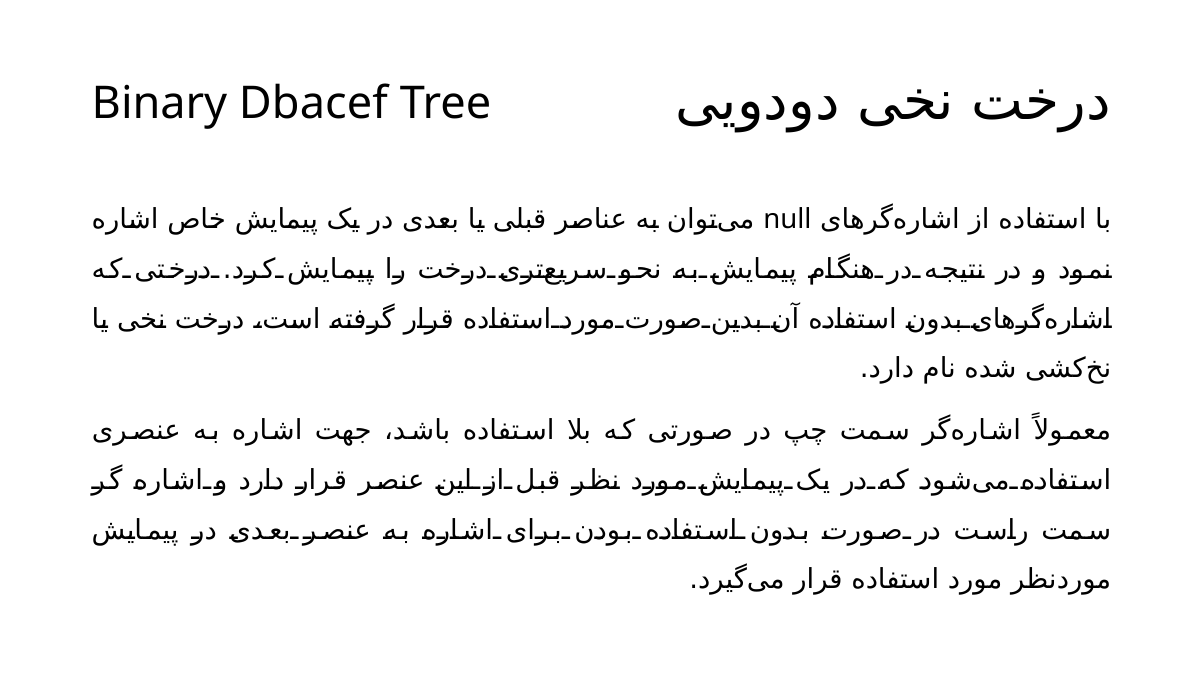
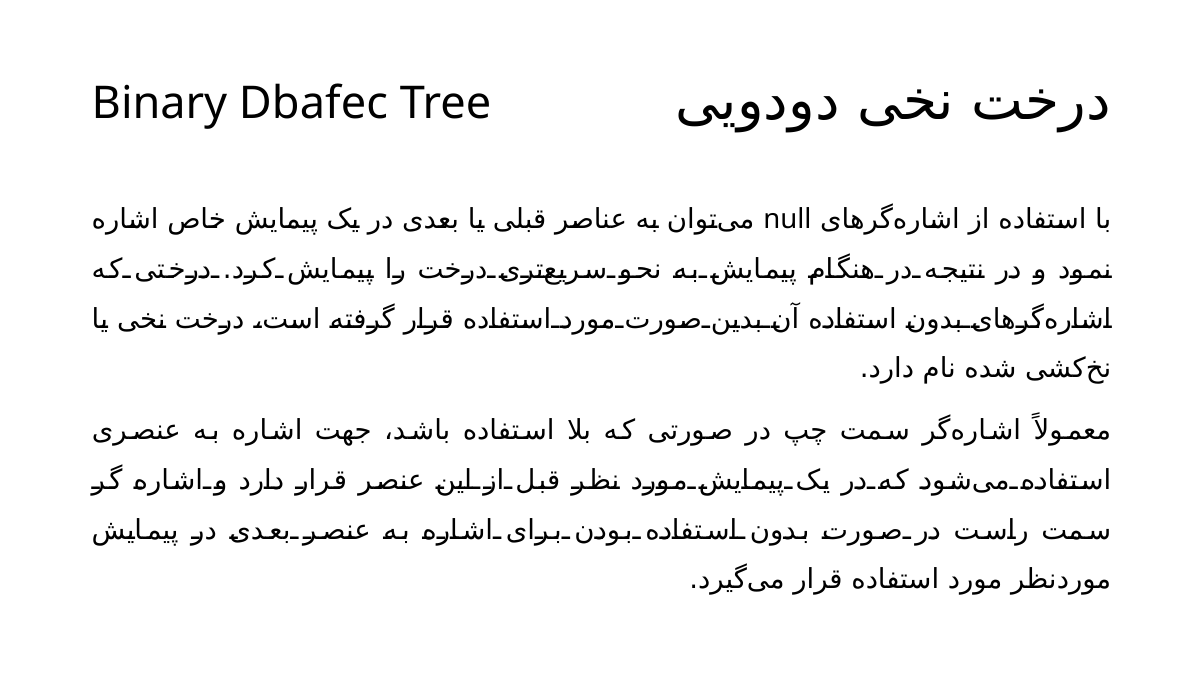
Dbacef: Dbacef -> Dbafec
